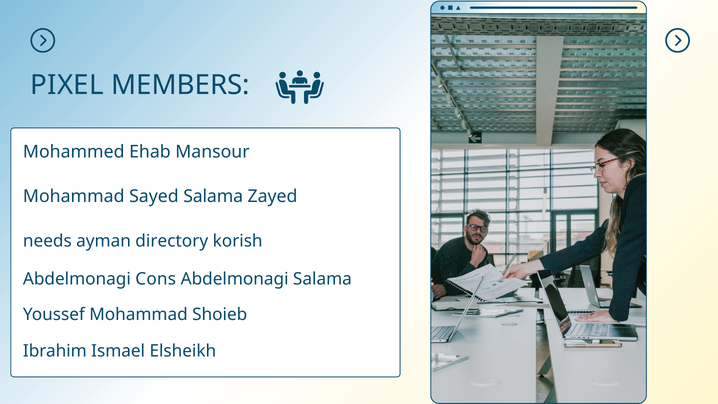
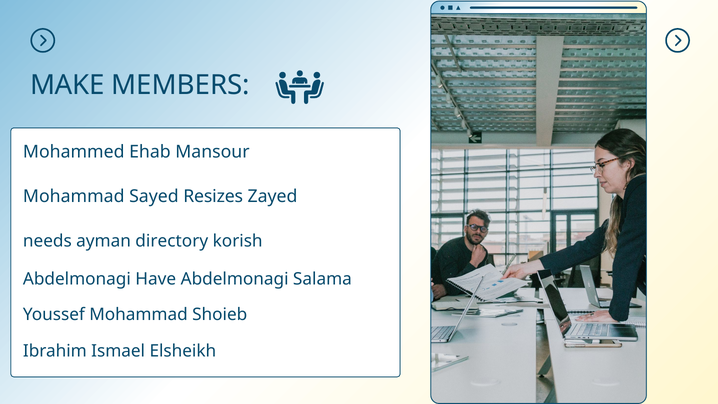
PIXEL: PIXEL -> MAKE
Sayed Salama: Salama -> Resizes
Cons: Cons -> Have
